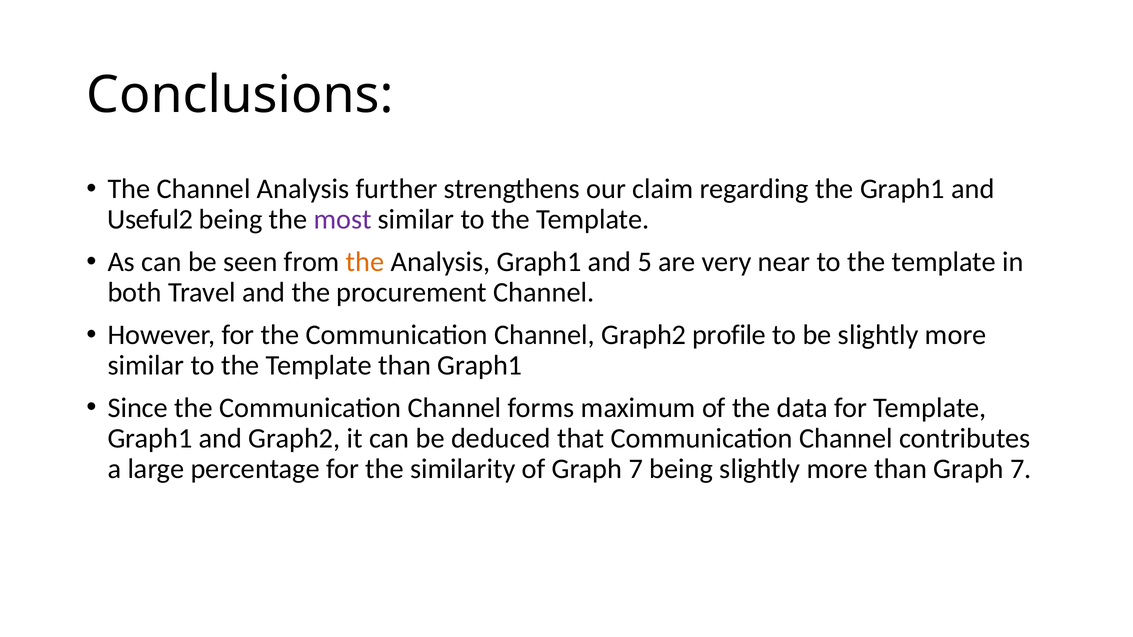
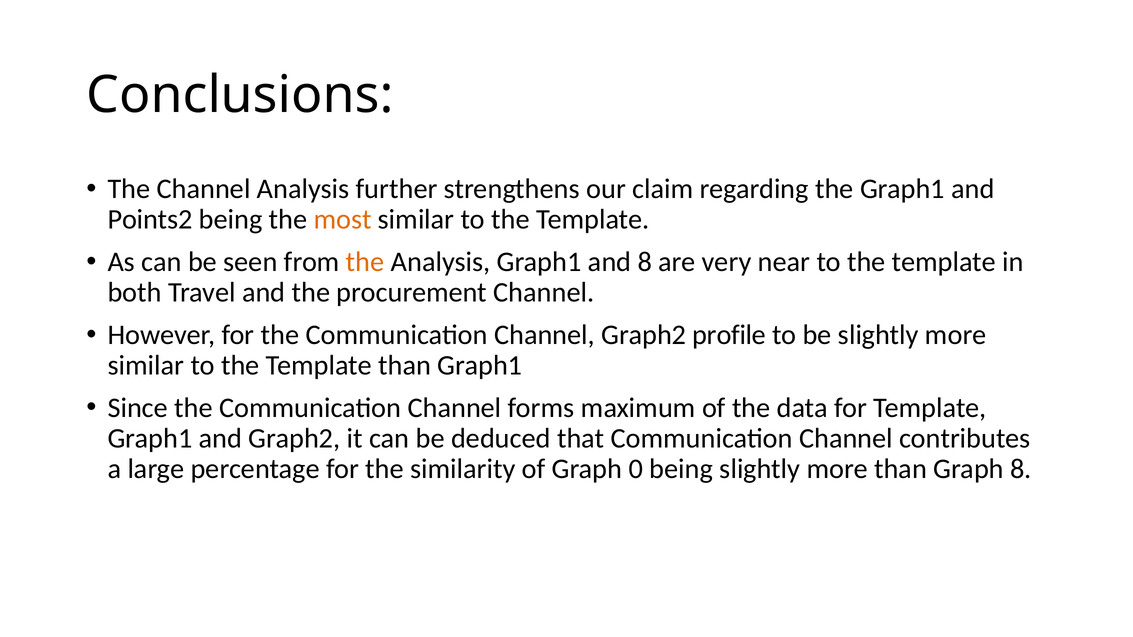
Useful2: Useful2 -> Points2
most colour: purple -> orange
and 5: 5 -> 8
of Graph 7: 7 -> 0
than Graph 7: 7 -> 8
